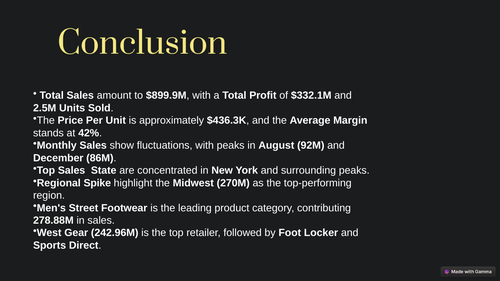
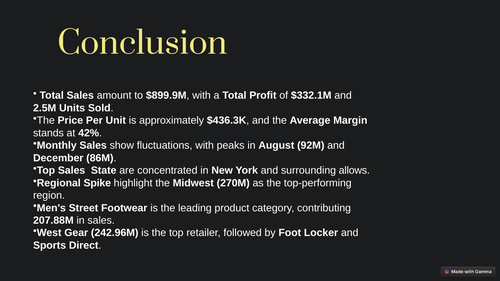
surrounding peaks: peaks -> allows
278.88M: 278.88M -> 207.88M
